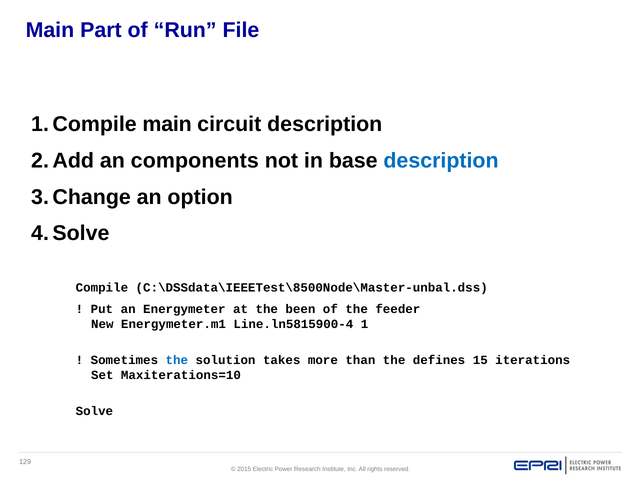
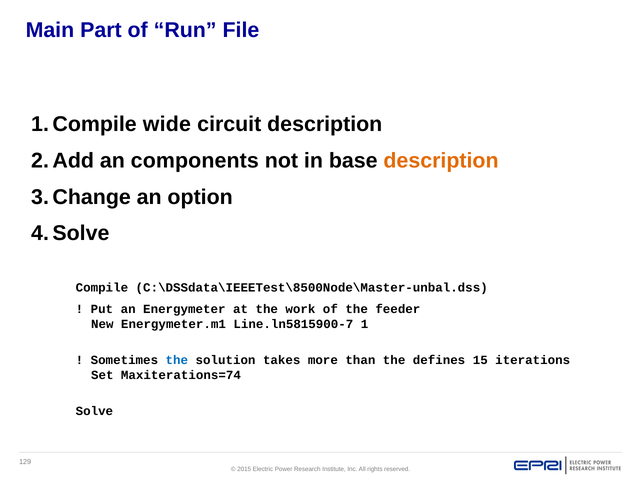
main at (167, 124): main -> wide
description at (441, 161) colour: blue -> orange
been: been -> work
Line.ln5815900-4: Line.ln5815900-4 -> Line.ln5815900-7
Maxiterations=10: Maxiterations=10 -> Maxiterations=74
